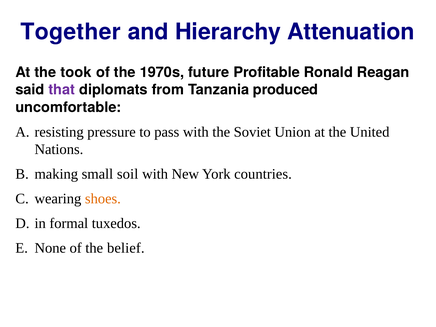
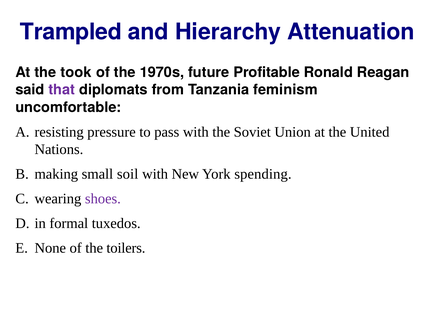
Together: Together -> Trampled
produced: produced -> feminism
countries: countries -> spending
shoes colour: orange -> purple
belief: belief -> toilers
